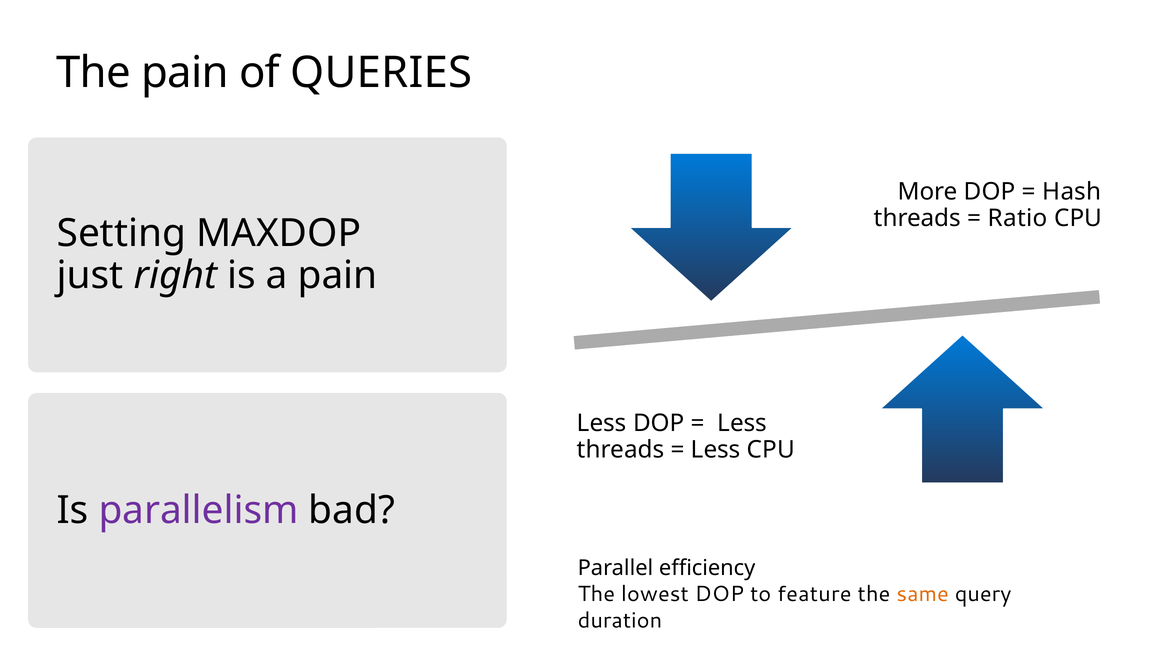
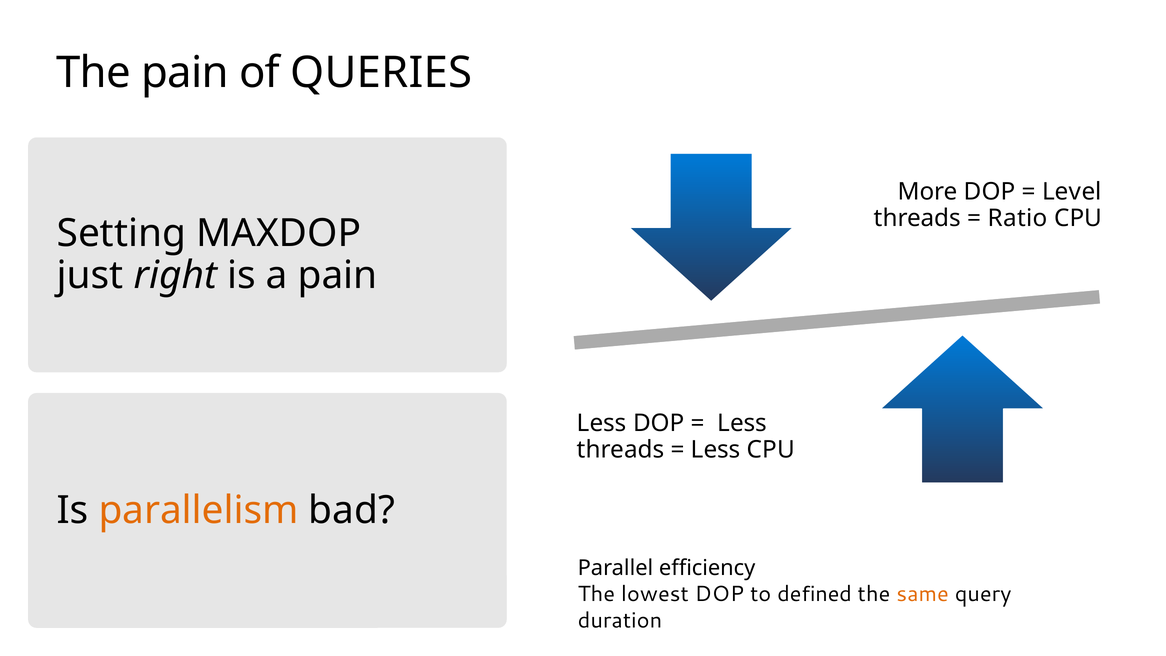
Hash: Hash -> Level
parallelism colour: purple -> orange
feature: feature -> defined
